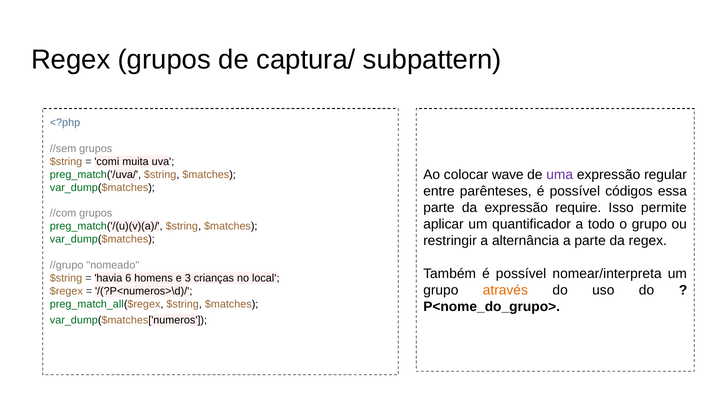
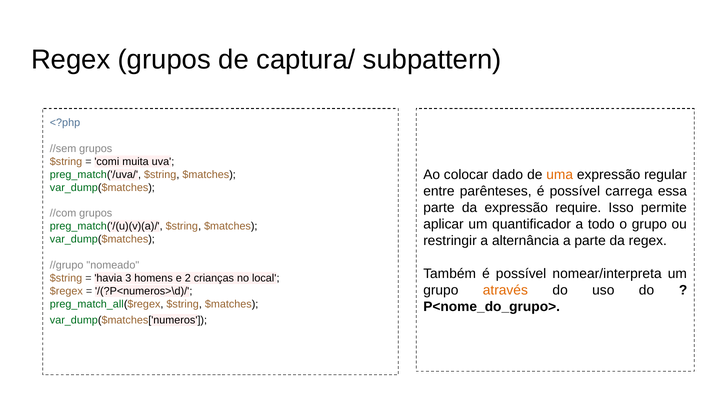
wave: wave -> dado
uma colour: purple -> orange
códigos: códigos -> carrega
6: 6 -> 3
3: 3 -> 2
